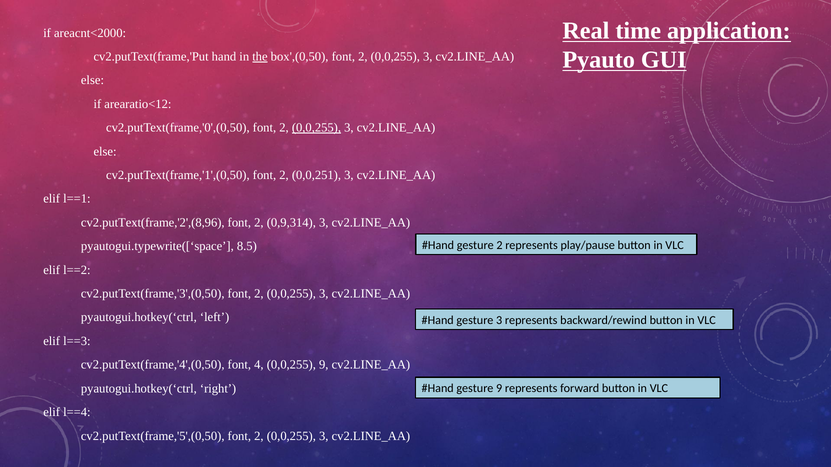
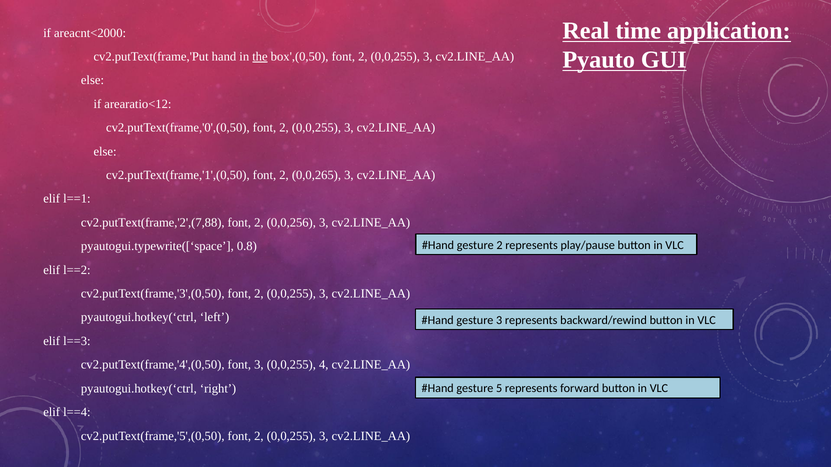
0,0,255 at (316, 128) underline: present -> none
0,0,251: 0,0,251 -> 0,0,265
cv2.putText(frame,'2',(8,96: cv2.putText(frame,'2',(8,96 -> cv2.putText(frame,'2',(7,88
0,9,314: 0,9,314 -> 0,0,256
8.5: 8.5 -> 0.8
font 4: 4 -> 3
0,0,255 9: 9 -> 4
gesture 9: 9 -> 5
